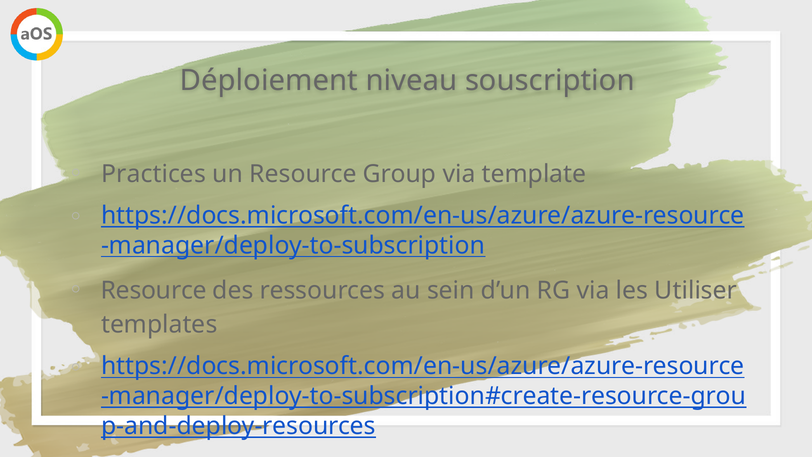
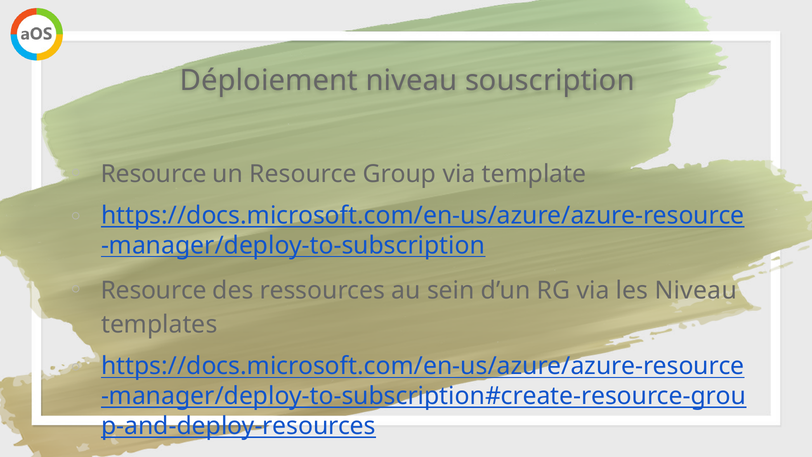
Practices at (154, 174): Practices -> Resource
les Utiliser: Utiliser -> Niveau
